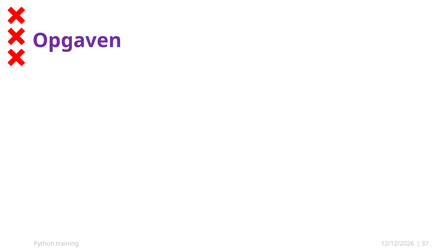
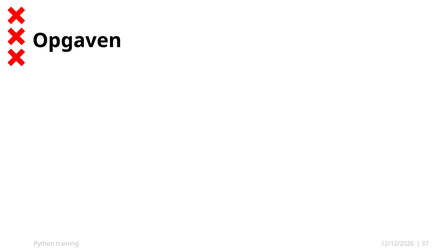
Opgaven colour: purple -> black
